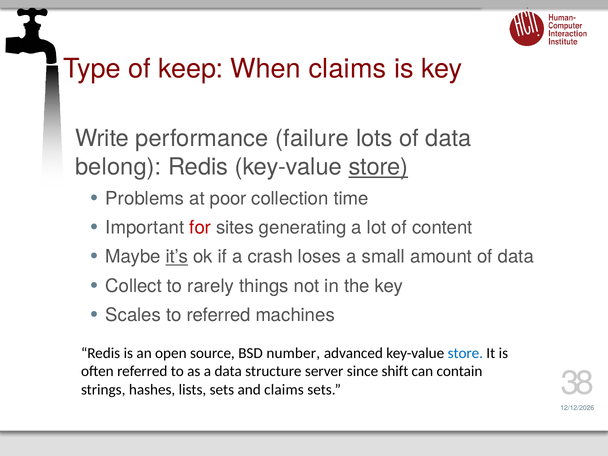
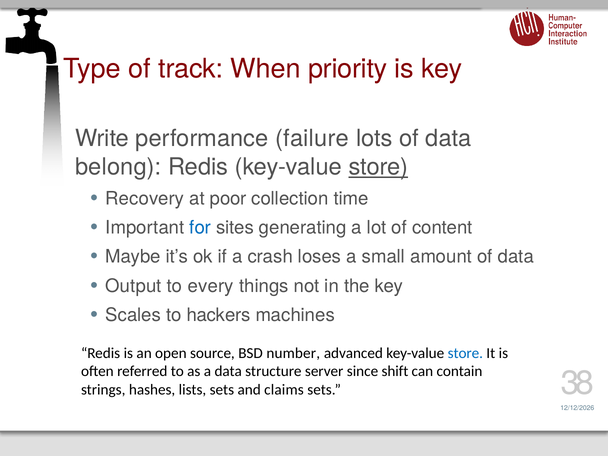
keep: keep -> track
When claims: claims -> priority
Problems: Problems -> Recovery
for colour: red -> blue
it’s underline: present -> none
Collect: Collect -> Output
rarely: rarely -> every
to referred: referred -> hackers
